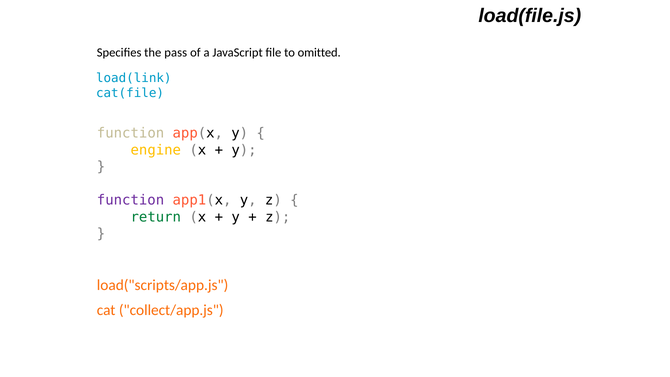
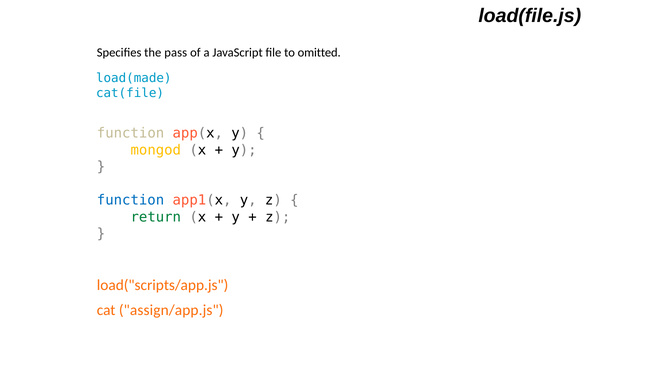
load(link: load(link -> load(made
engine: engine -> mongod
function at (131, 200) colour: purple -> blue
collect/app.js: collect/app.js -> assign/app.js
